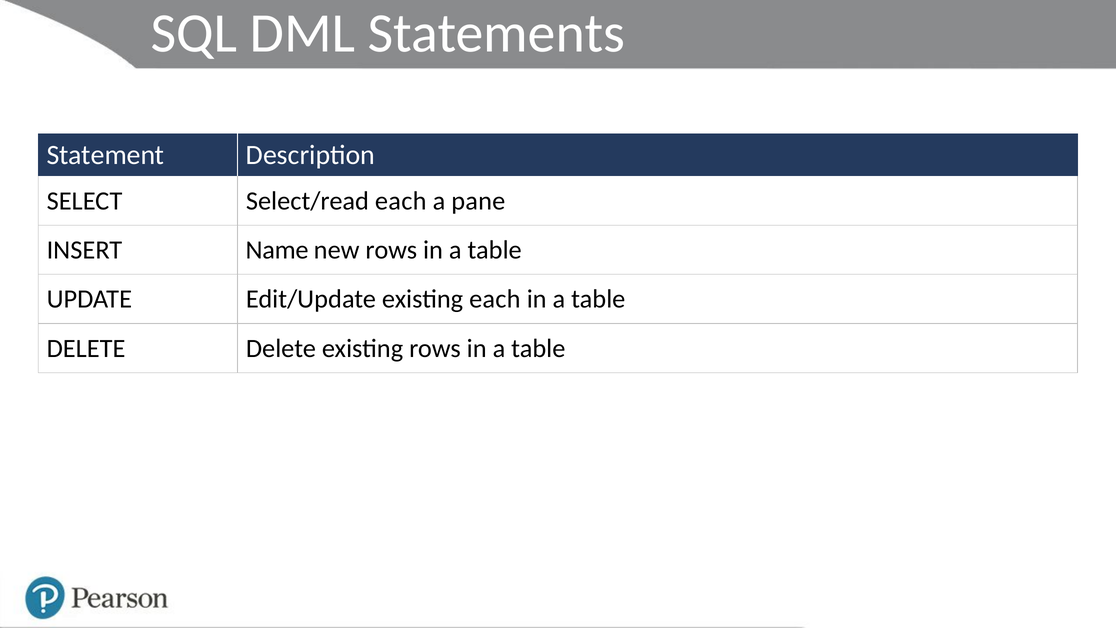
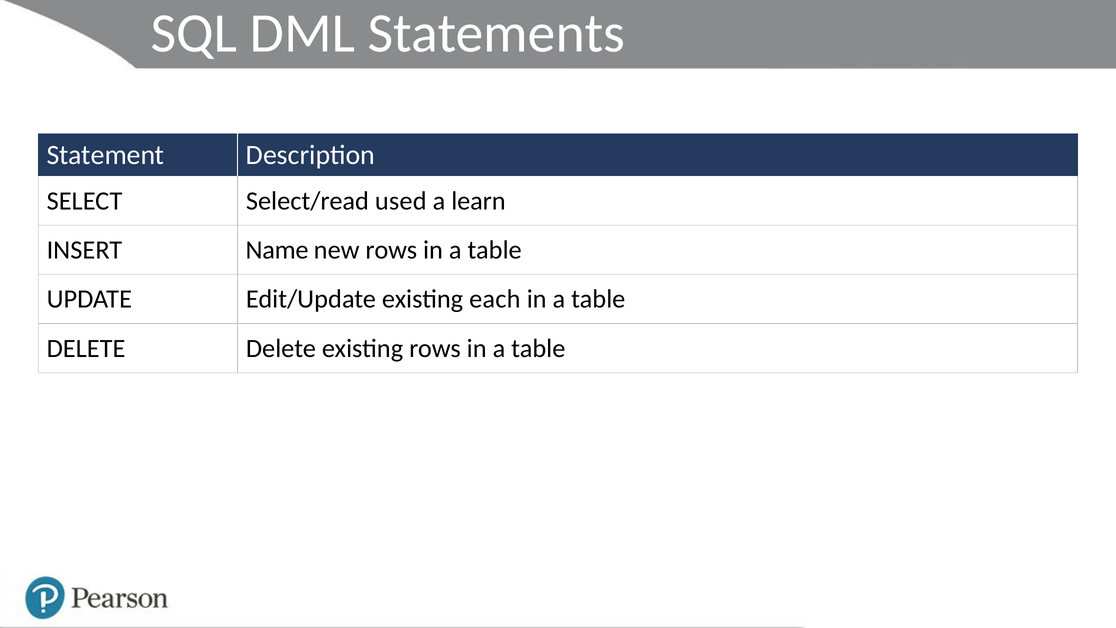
Select/read each: each -> used
pane: pane -> learn
